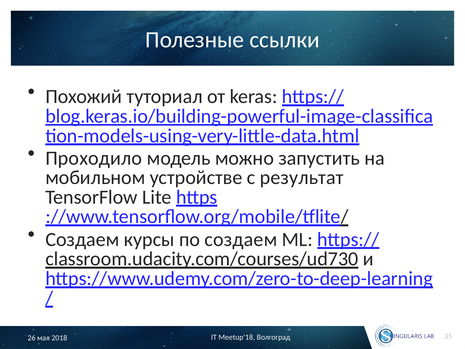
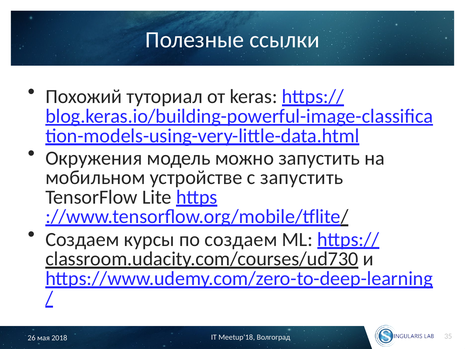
Проходило: Проходило -> Окружения
с результат: результат -> запустить
